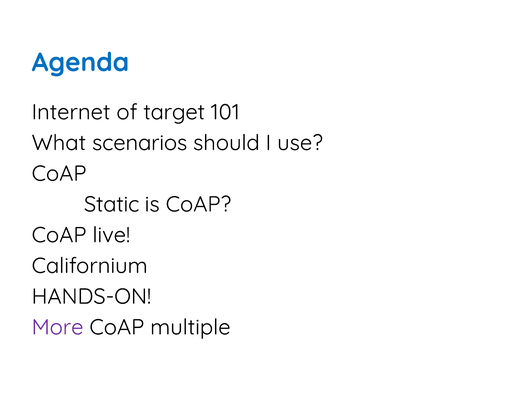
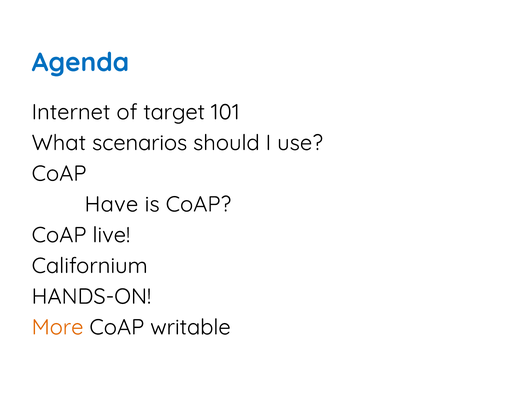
Static: Static -> Have
More colour: purple -> orange
multiple: multiple -> writable
